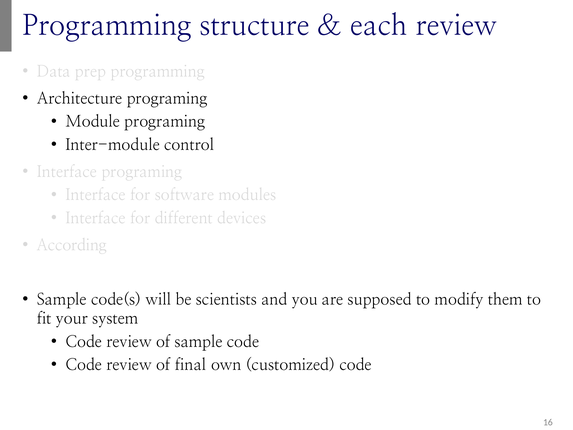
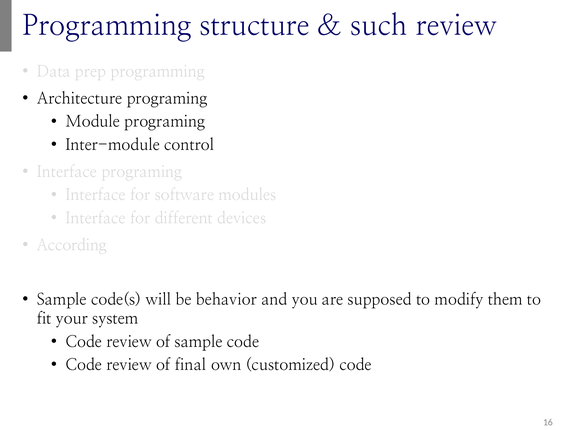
each: each -> such
scientists: scientists -> behavior
